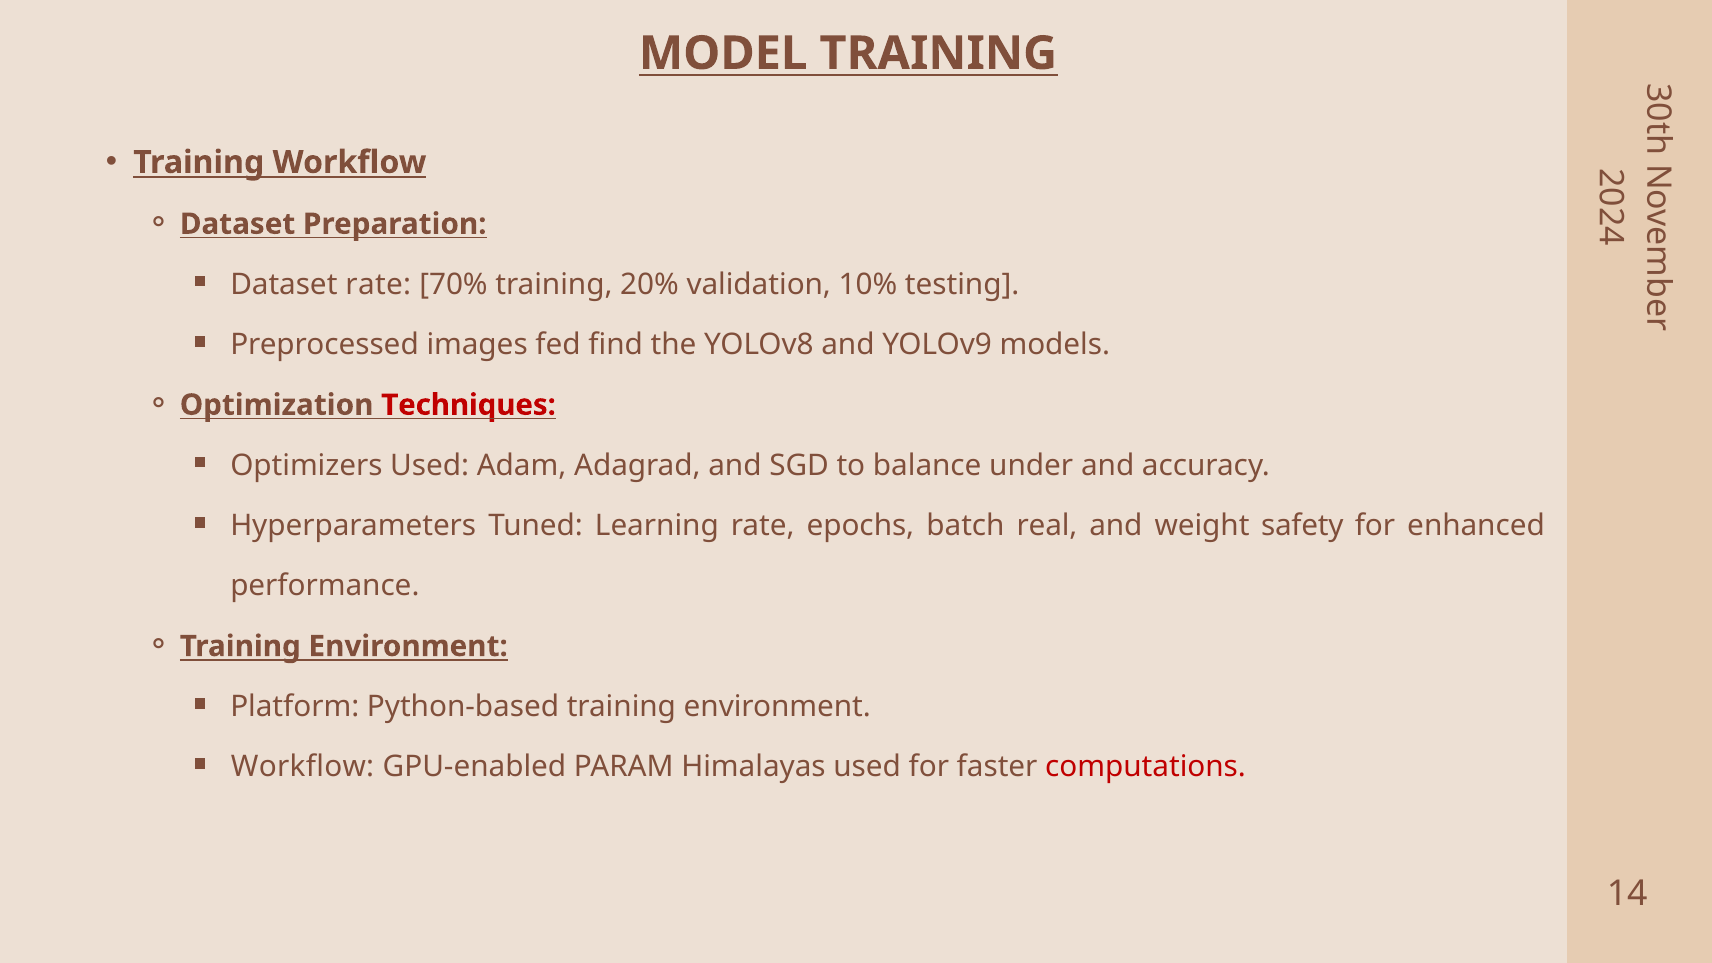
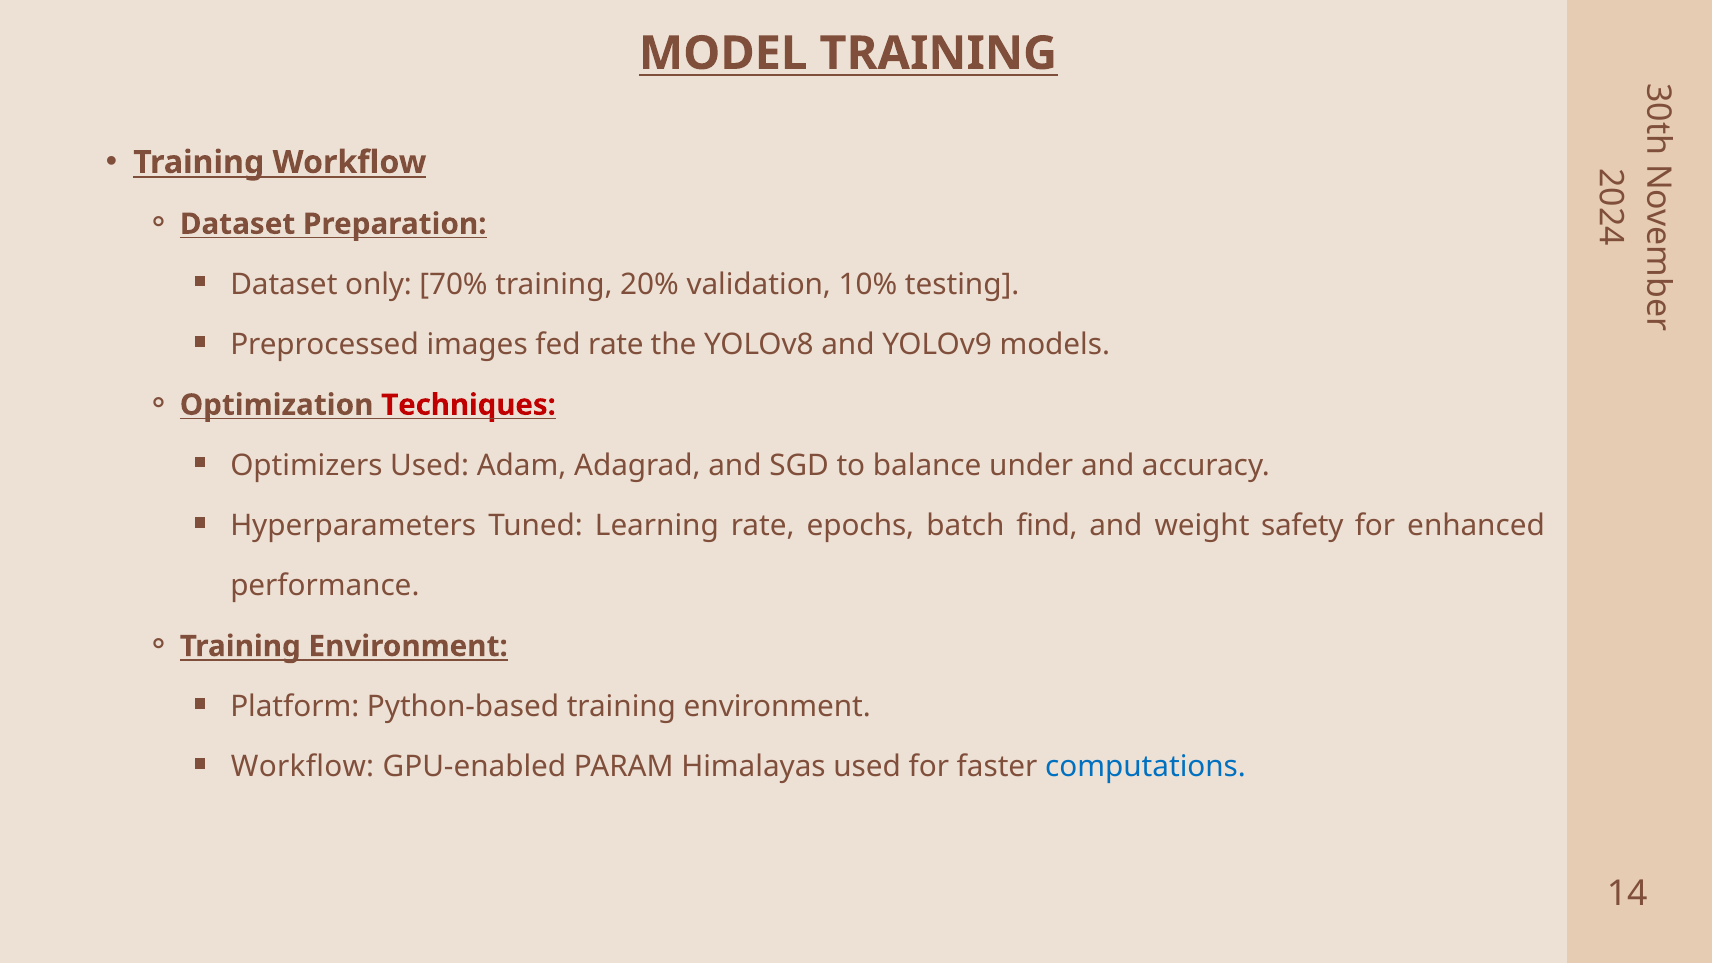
Dataset rate: rate -> only
fed find: find -> rate
real: real -> find
computations colour: red -> blue
